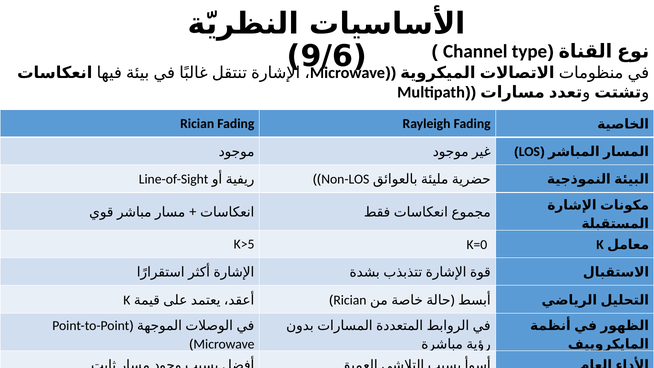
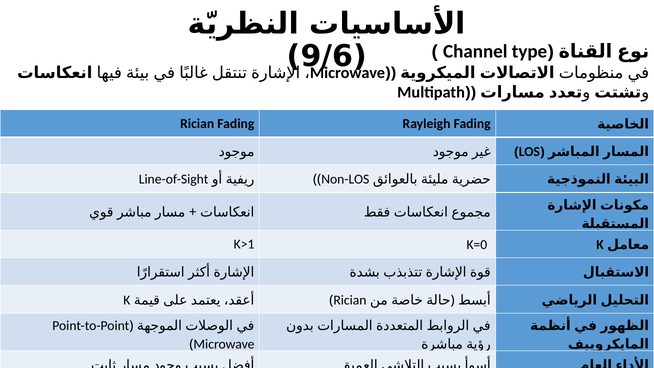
K>5: K>5 -> K>1
